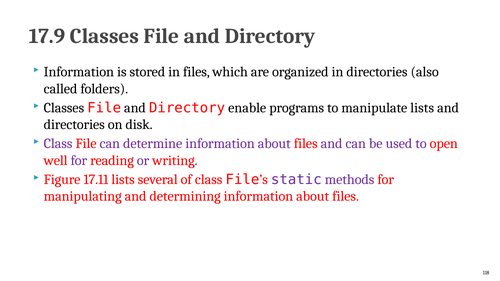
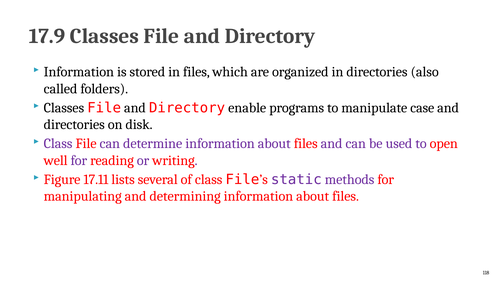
manipulate lists: lists -> case
